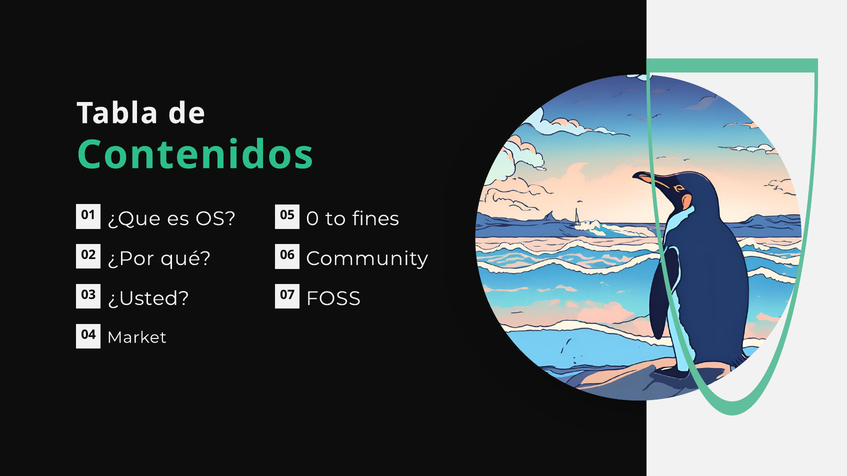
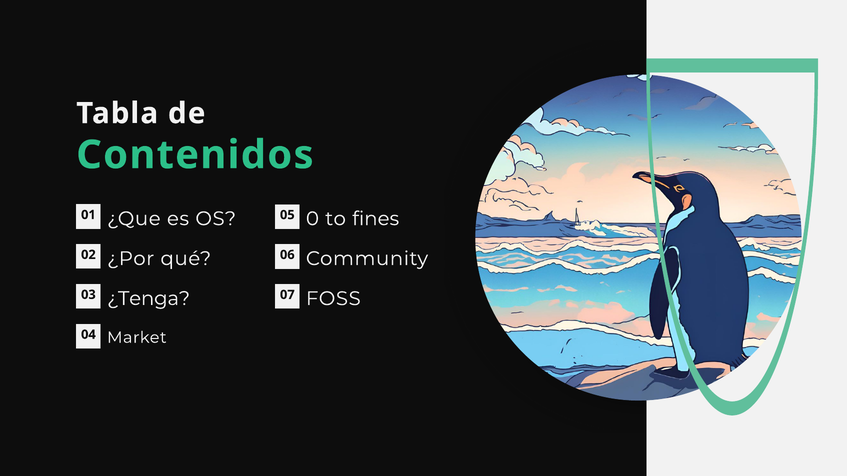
¿Usted: ¿Usted -> ¿Tenga
